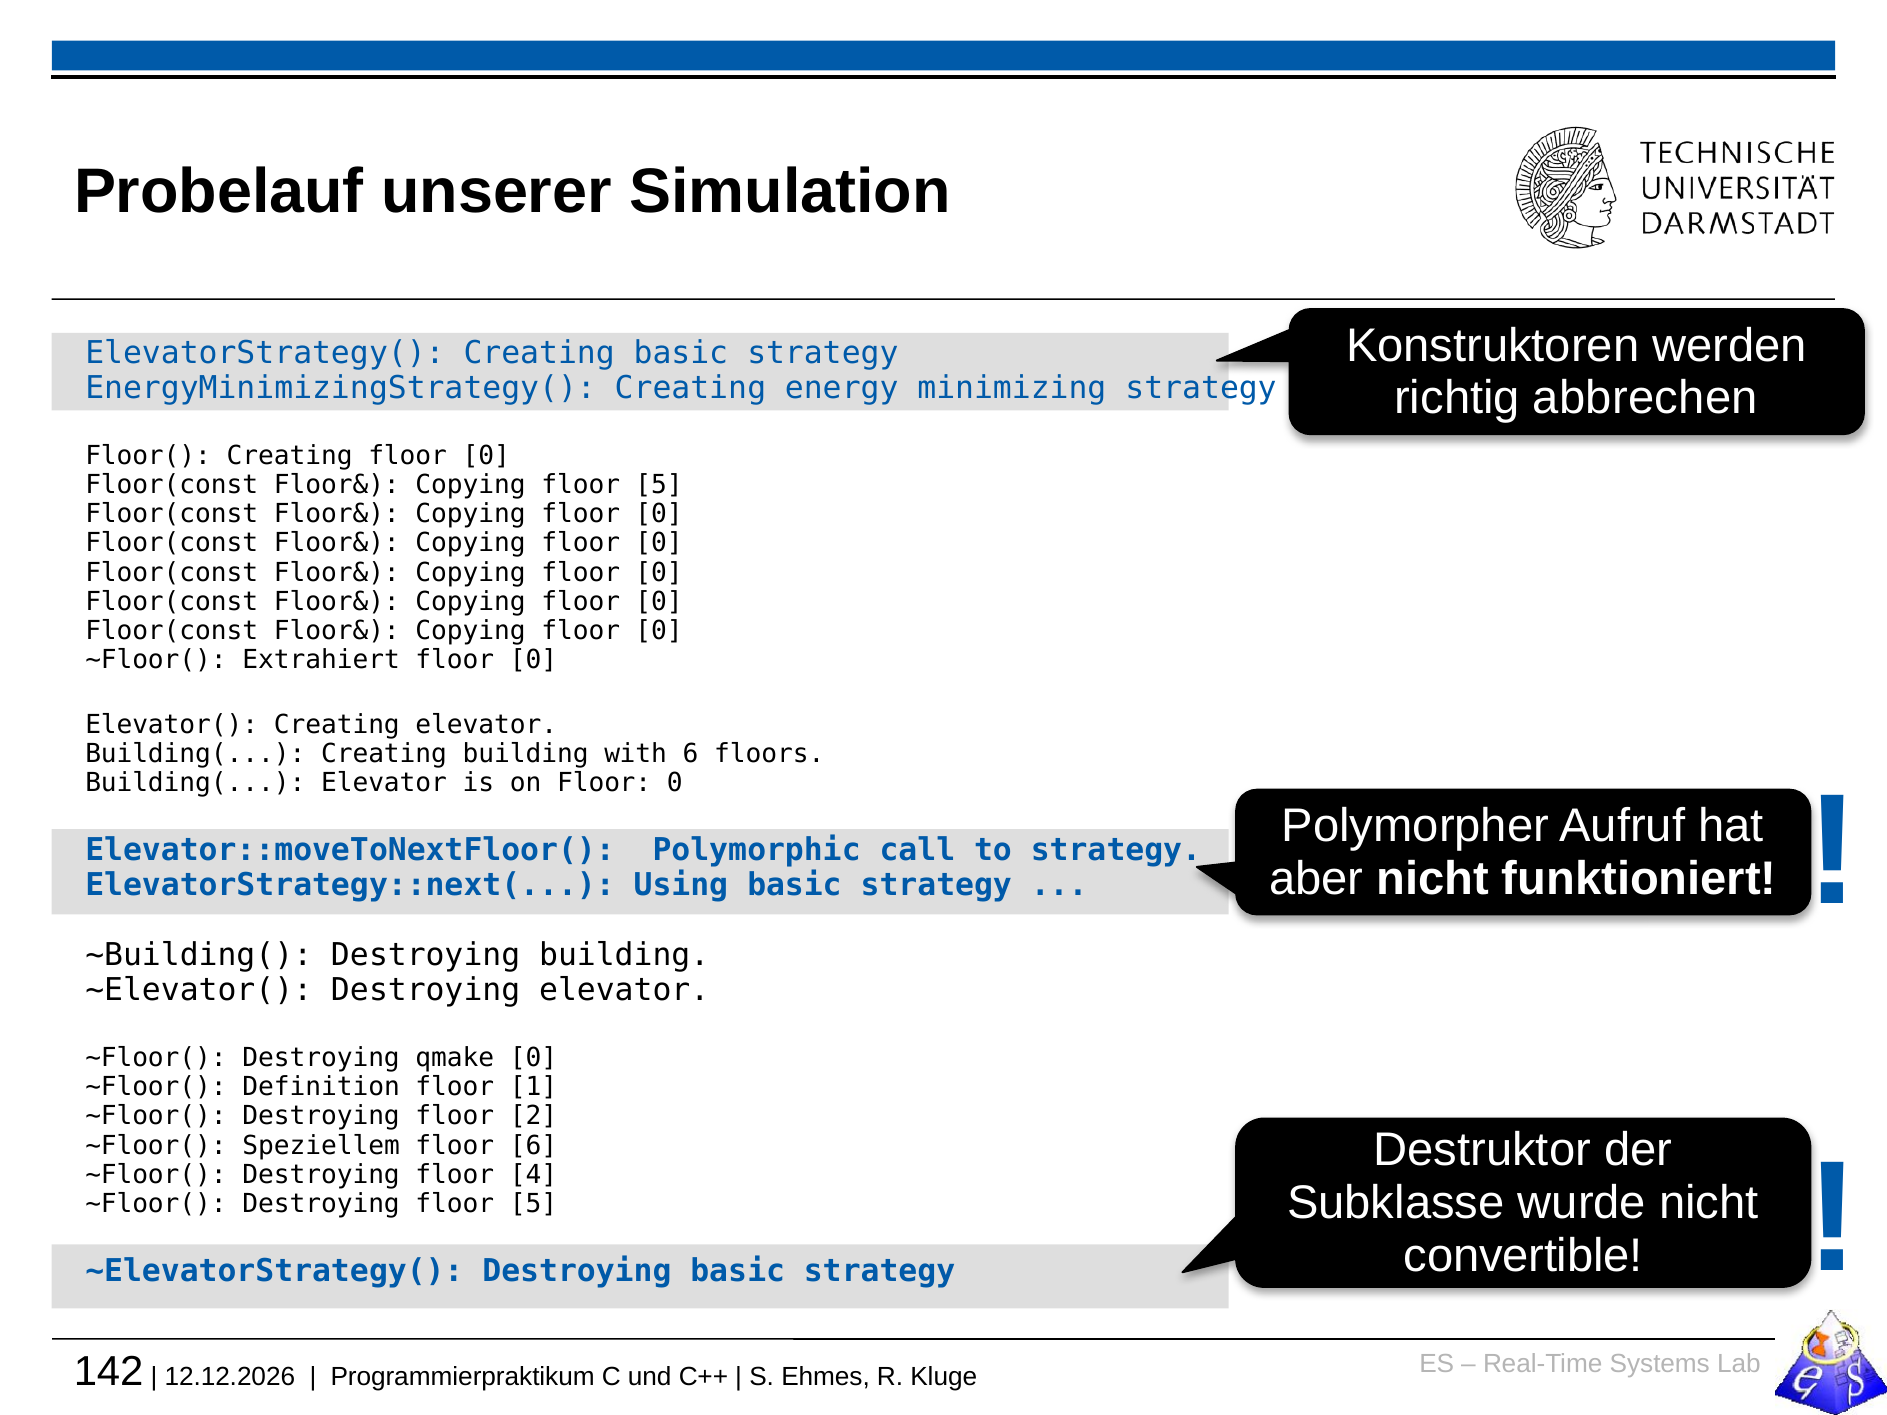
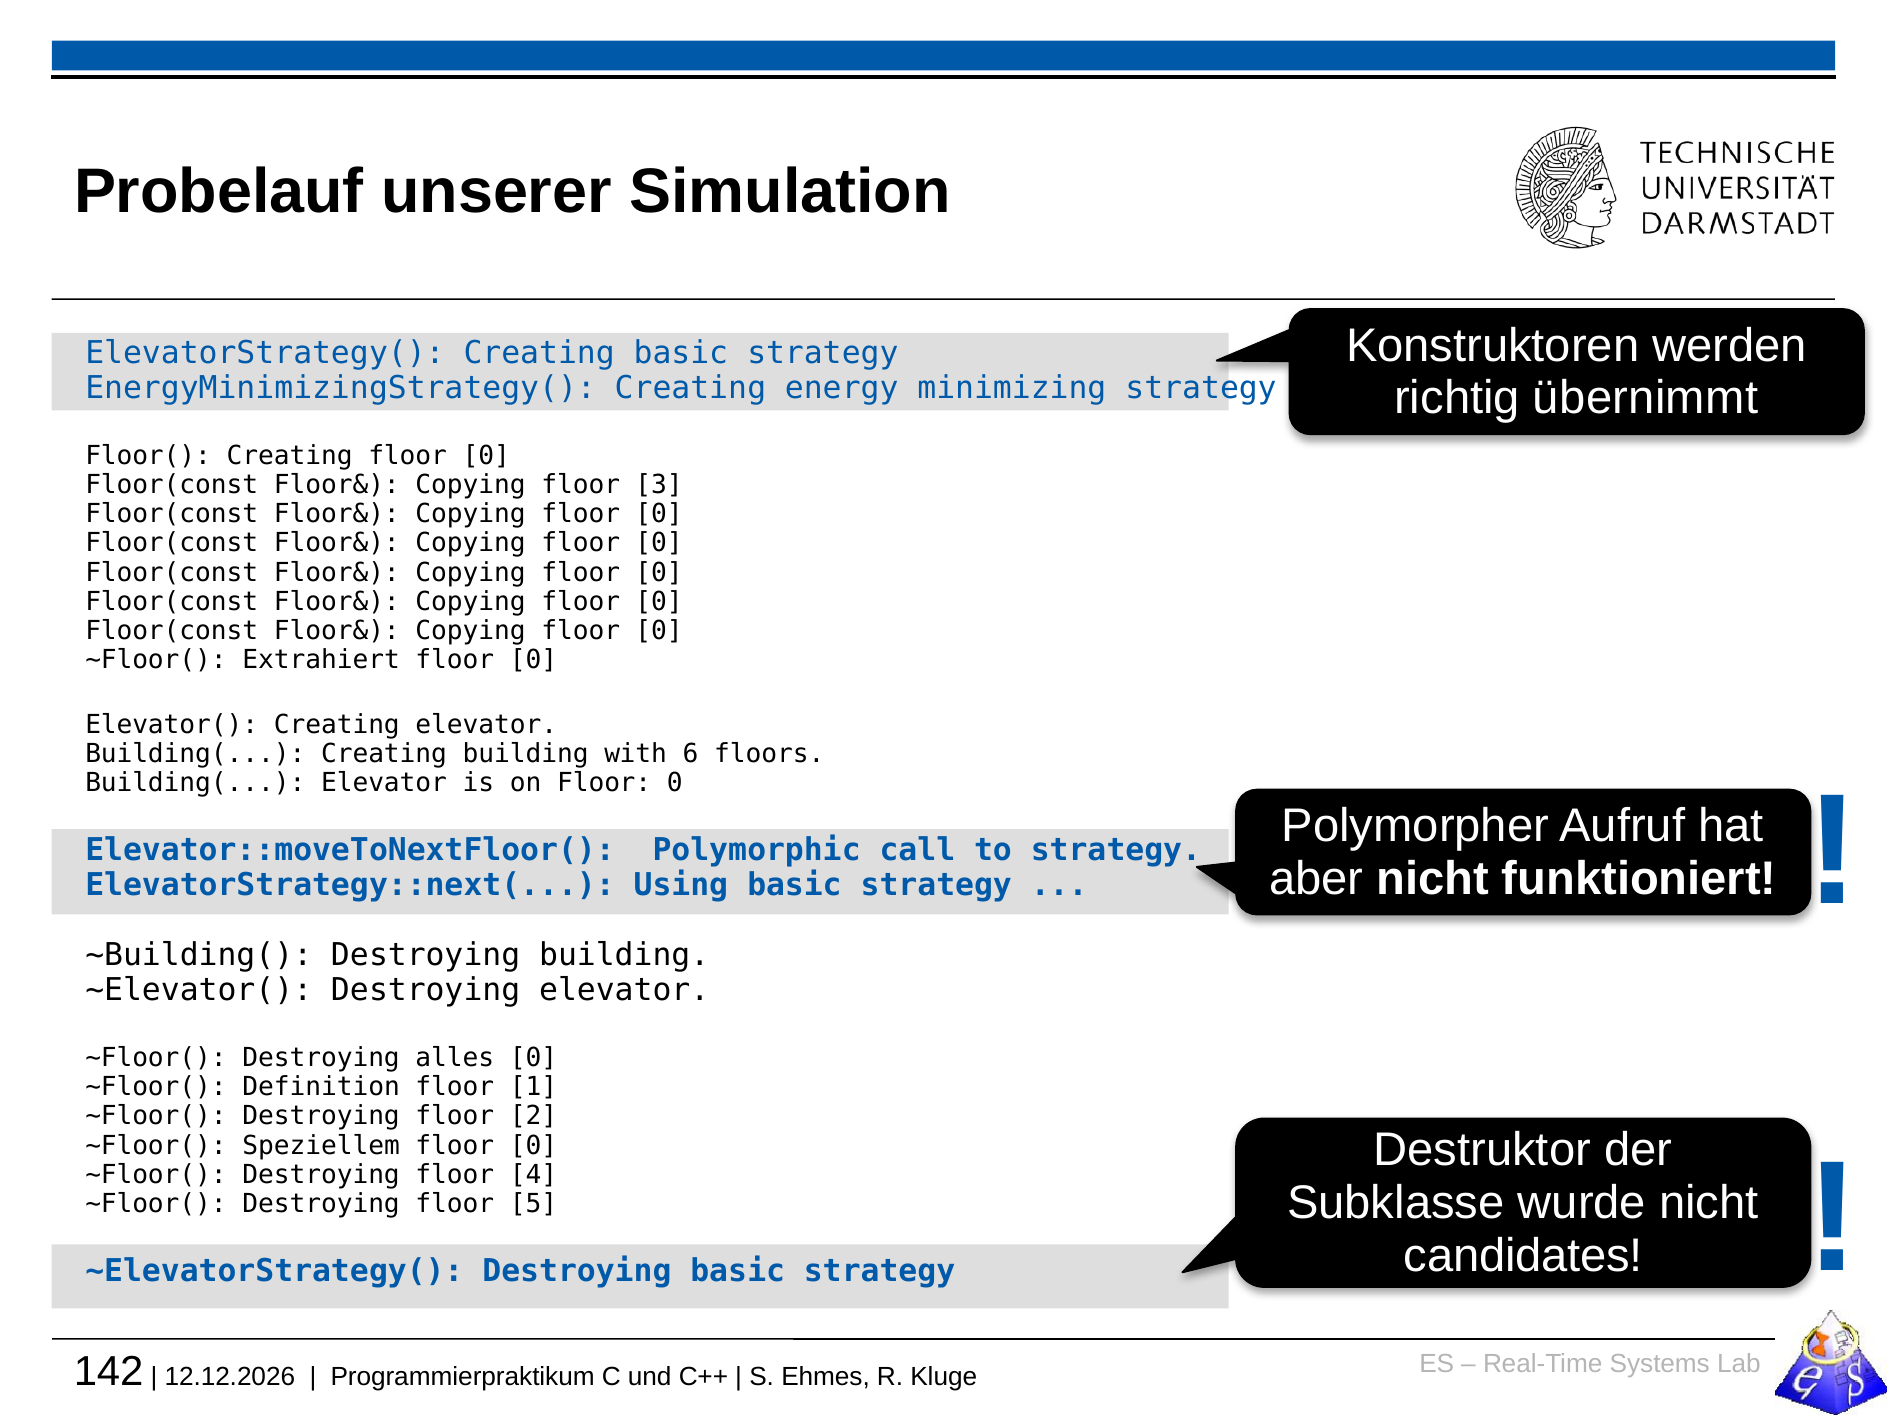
abbrechen: abbrechen -> übernimmt
Copying floor 5: 5 -> 3
qmake: qmake -> alles
6 at (534, 1146): 6 -> 0
convertible: convertible -> candidates
